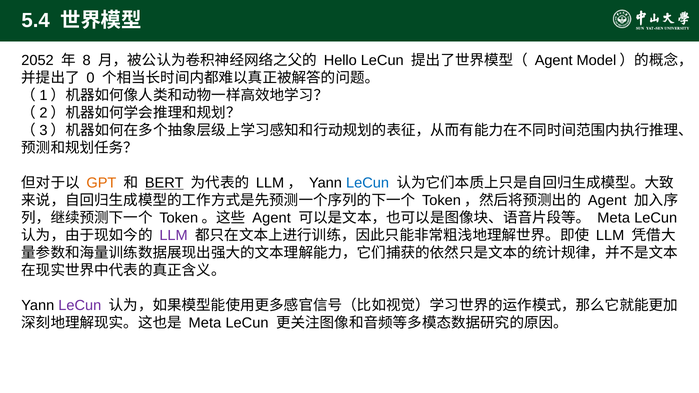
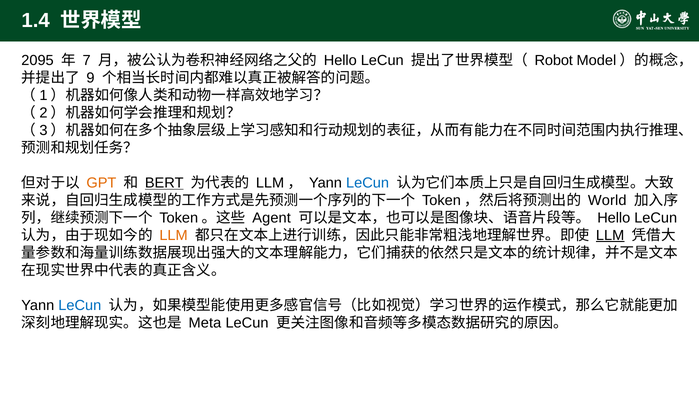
5.4: 5.4 -> 1.4
2052: 2052 -> 2095
8: 8 -> 7
Agent at (554, 61): Agent -> Robot
0: 0 -> 9
Agent at (607, 201): Agent -> World
Meta at (614, 218): Meta -> Hello
LLM at (174, 236) colour: purple -> orange
LLM at (610, 236) underline: none -> present
LeCun at (80, 305) colour: purple -> blue
